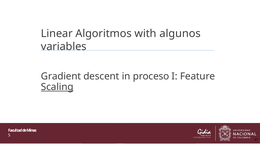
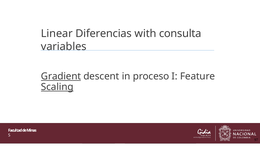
Algoritmos: Algoritmos -> Diferencias
algunos: algunos -> consulta
Gradient underline: none -> present
